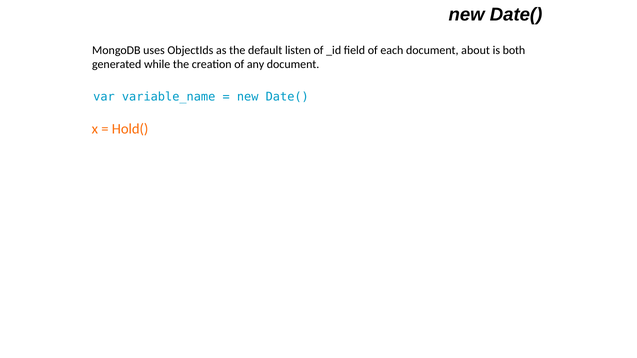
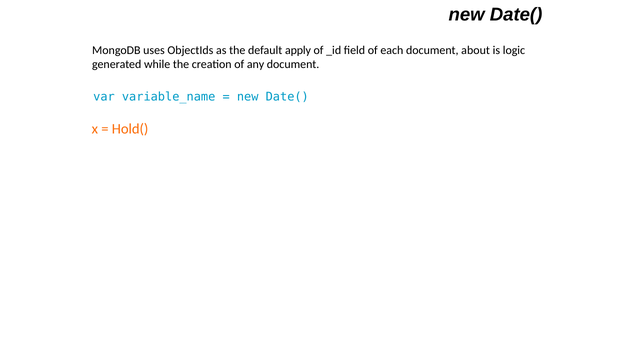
listen: listen -> apply
both: both -> logic
